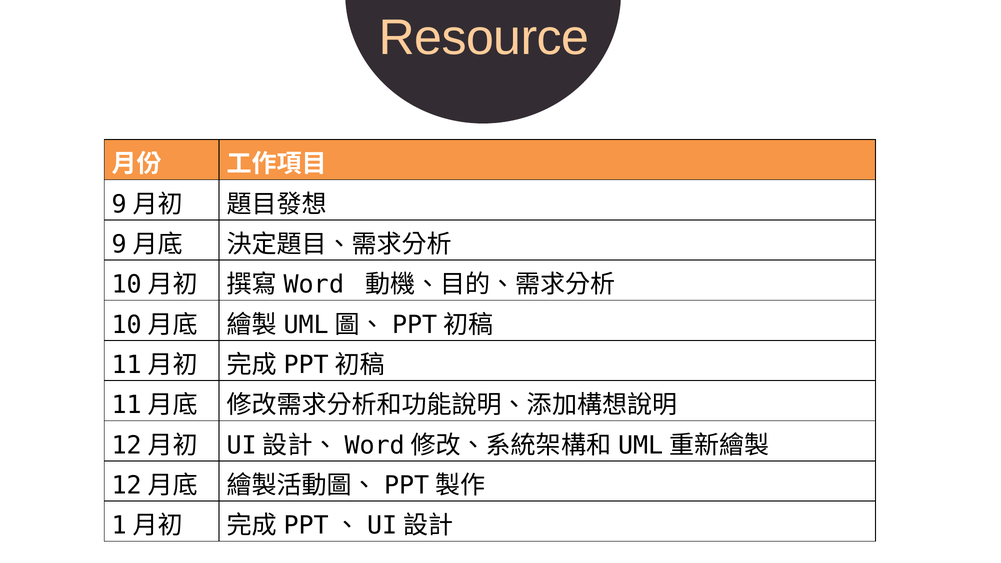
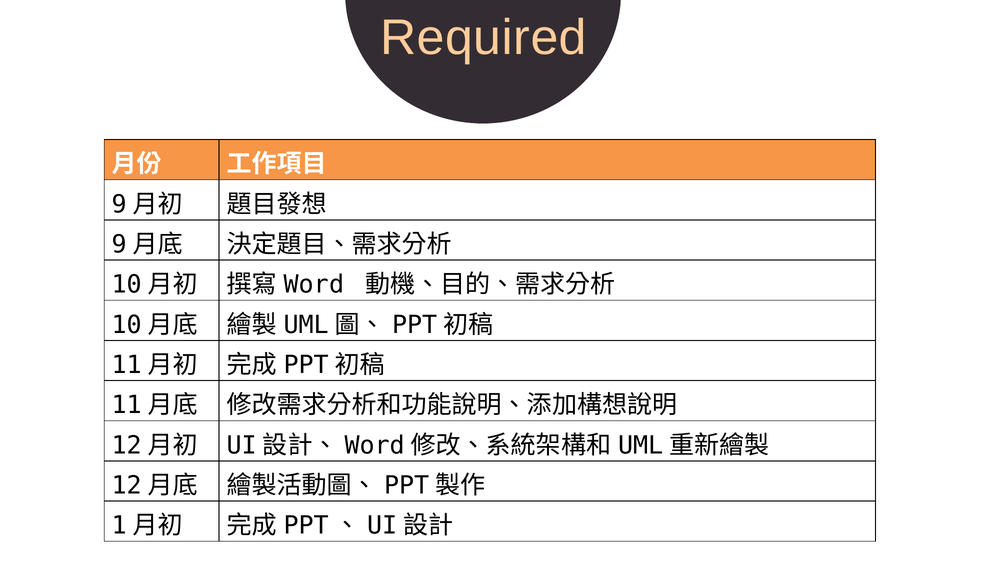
Resource: Resource -> Required
